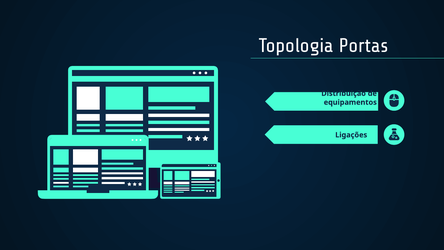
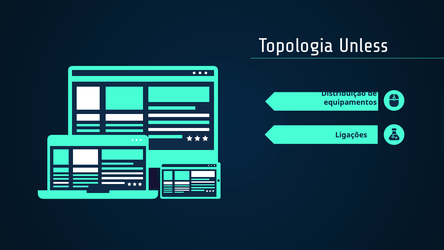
Portas: Portas -> Unless
